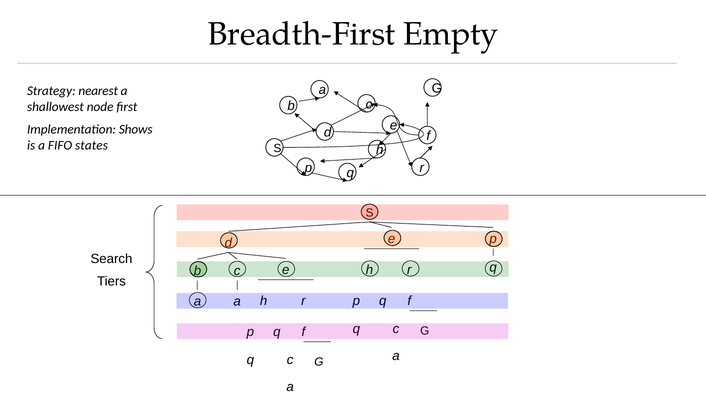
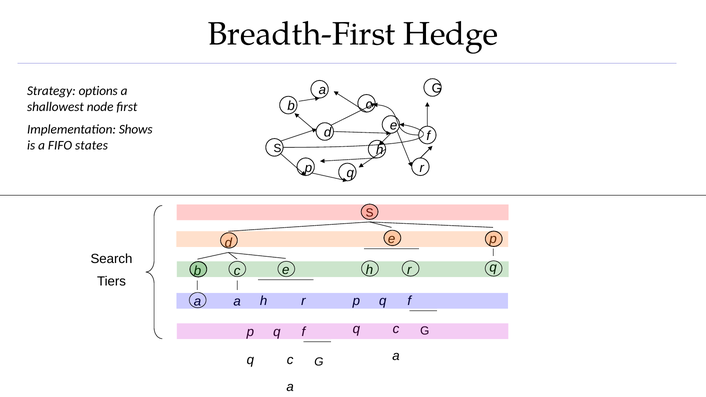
Empty: Empty -> Hedge
nearest: nearest -> options
